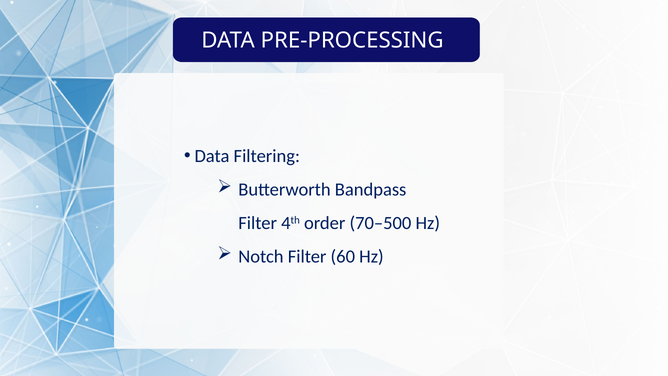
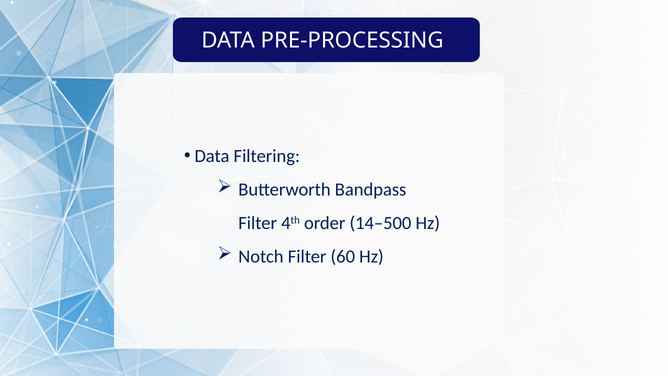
70–500: 70–500 -> 14–500
